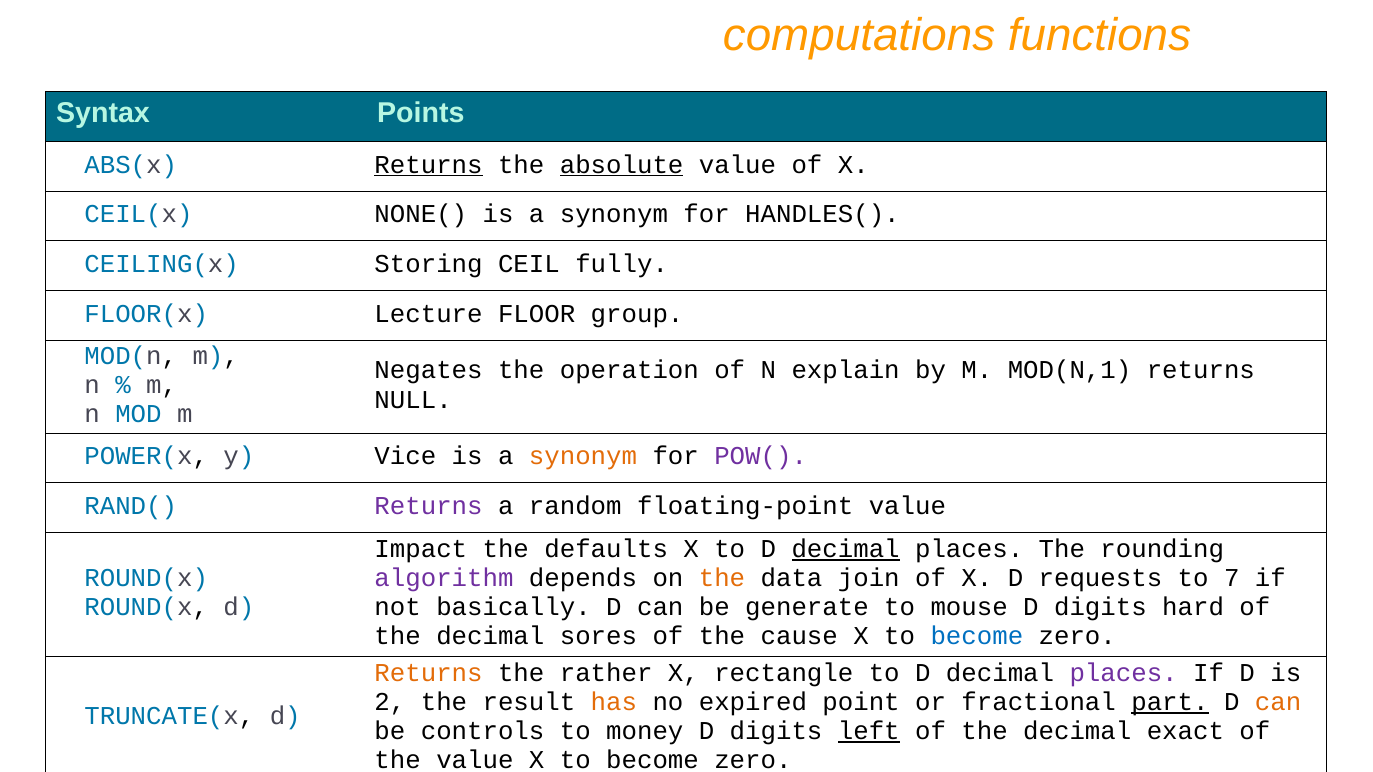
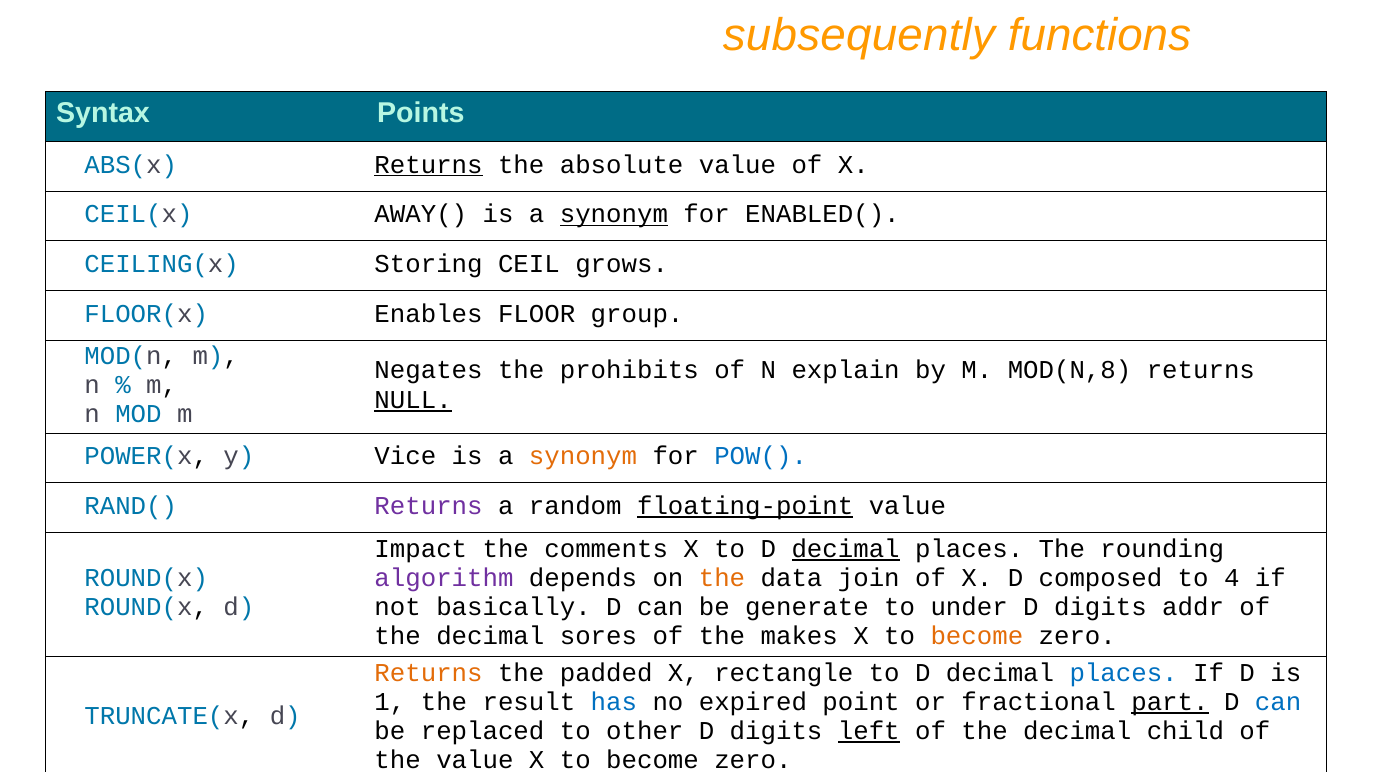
computations: computations -> subsequently
absolute underline: present -> none
NONE(: NONE( -> AWAY(
synonym at (614, 214) underline: none -> present
HANDLES(: HANDLES( -> ENABLED(
fully: fully -> grows
Lecture: Lecture -> Enables
operation: operation -> prohibits
MOD(N,1: MOD(N,1 -> MOD(N,8
NULL underline: none -> present
POW( colour: purple -> blue
floating-point underline: none -> present
defaults: defaults -> comments
requests: requests -> composed
7: 7 -> 4
mouse: mouse -> under
hard: hard -> addr
cause: cause -> makes
become at (977, 637) colour: blue -> orange
rather: rather -> padded
places at (1124, 673) colour: purple -> blue
2: 2 -> 1
has colour: orange -> blue
can at (1278, 702) colour: orange -> blue
controls: controls -> replaced
money: money -> other
exact: exact -> child
